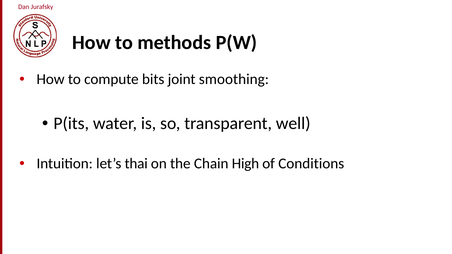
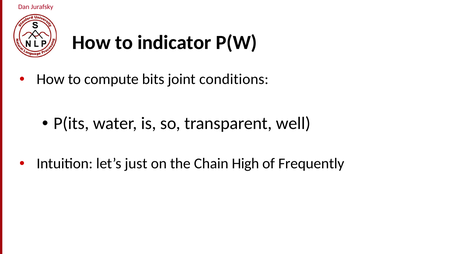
methods: methods -> indicator
smoothing: smoothing -> conditions
thai: thai -> just
Conditions: Conditions -> Frequently
